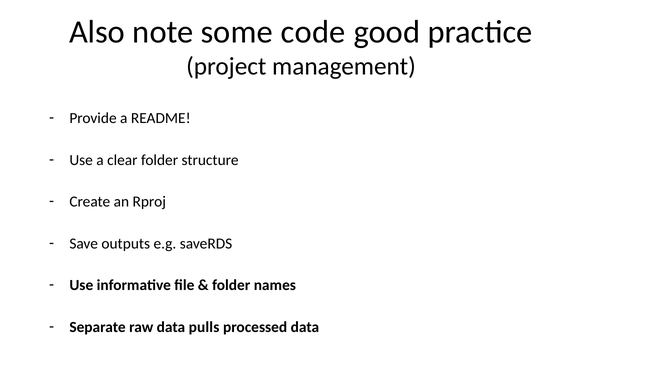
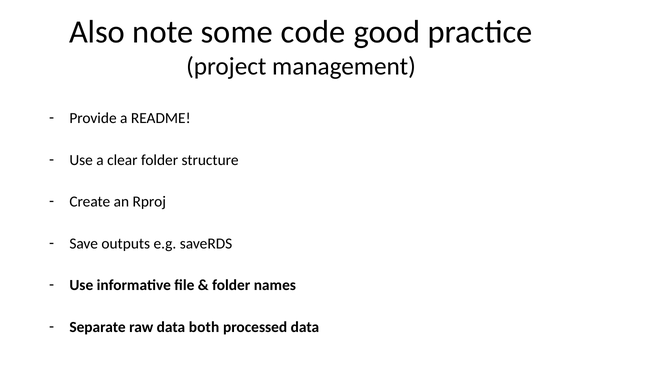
pulls: pulls -> both
